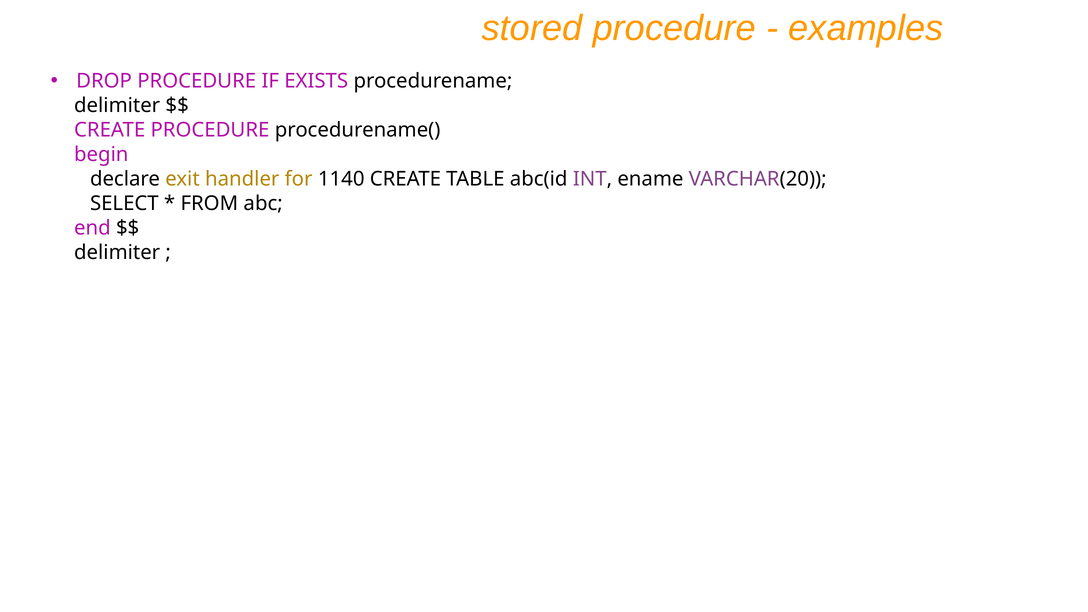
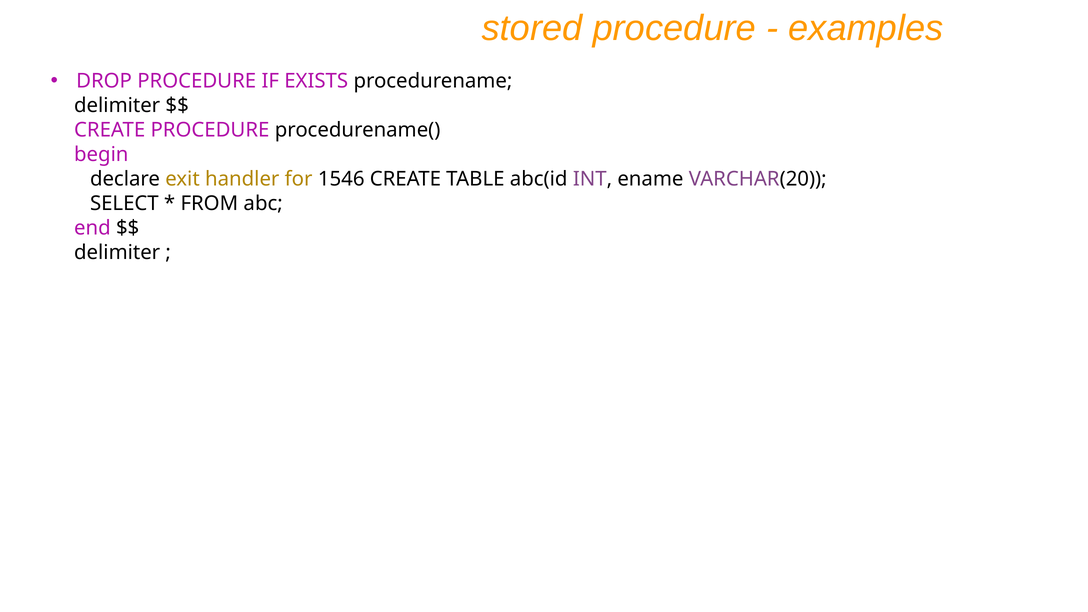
1140: 1140 -> 1546
